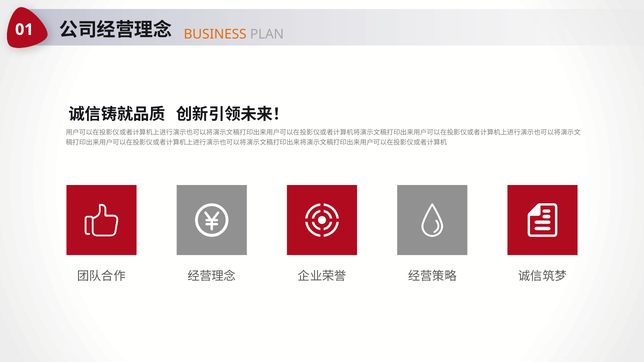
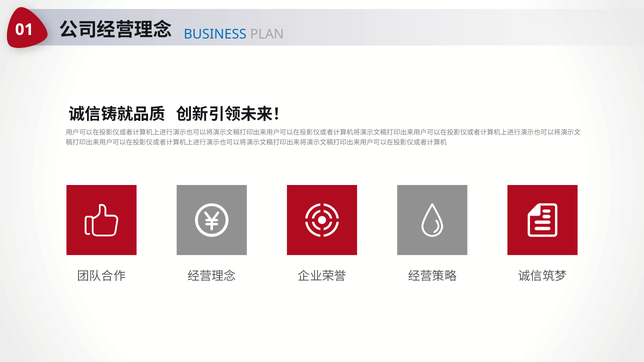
BUSINESS colour: orange -> blue
